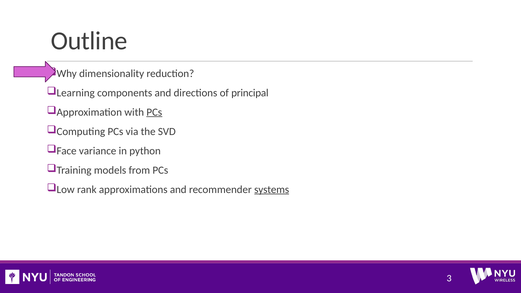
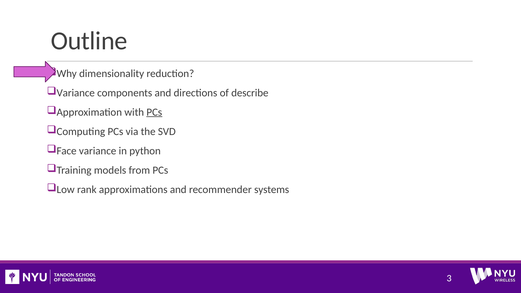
Learning at (76, 93): Learning -> Variance
principal: principal -> describe
systems underline: present -> none
